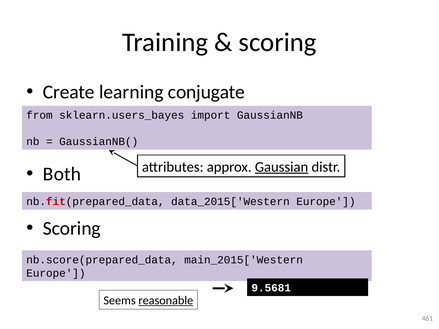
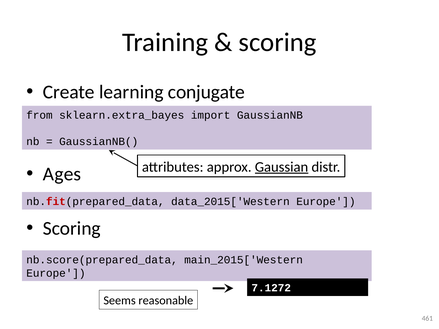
sklearn.users_bayes: sklearn.users_bayes -> sklearn.extra_bayes
Both: Both -> Ages
9.5681: 9.5681 -> 7.1272
reasonable underline: present -> none
